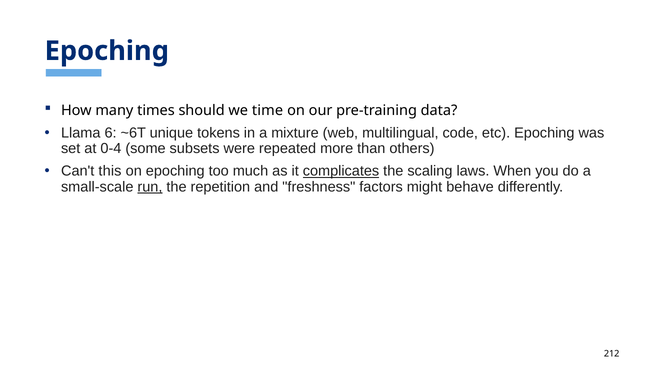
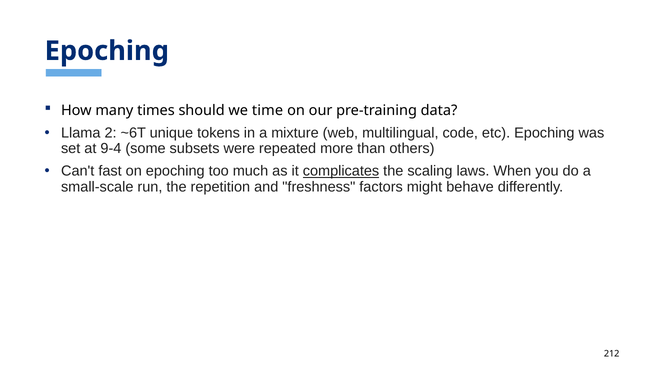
6: 6 -> 2
0-4: 0-4 -> 9-4
this: this -> fast
run underline: present -> none
